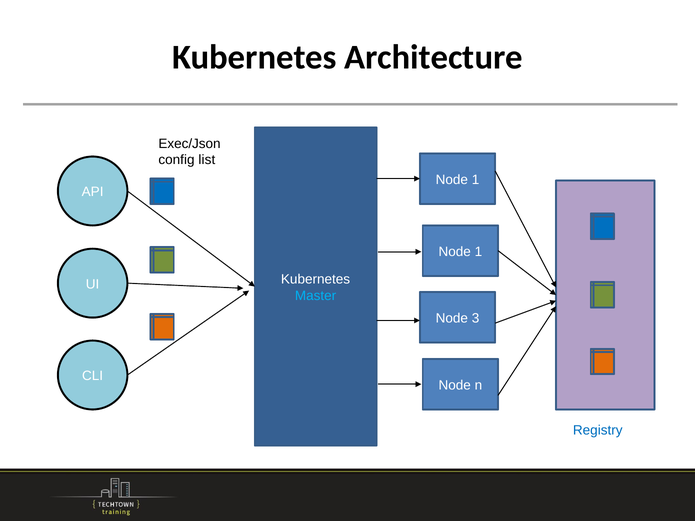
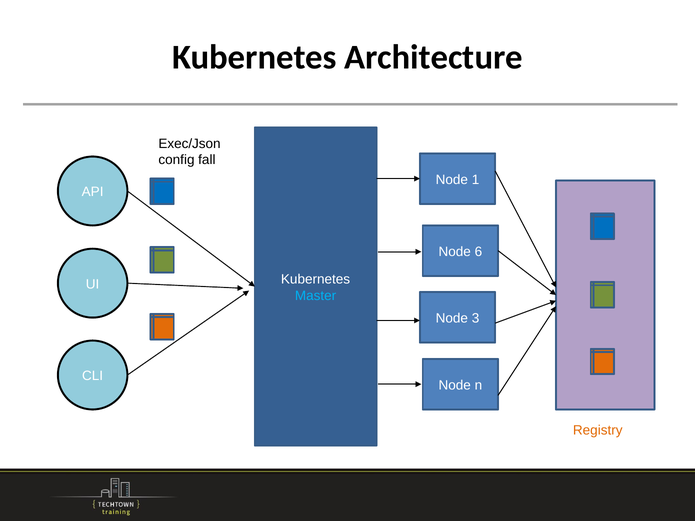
list: list -> fall
1 at (478, 252): 1 -> 6
Registry colour: blue -> orange
